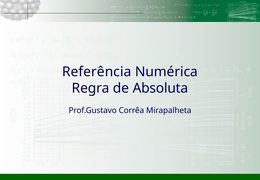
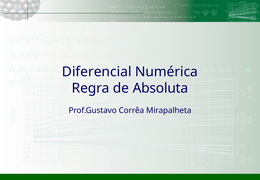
Referência: Referência -> Diferencial
